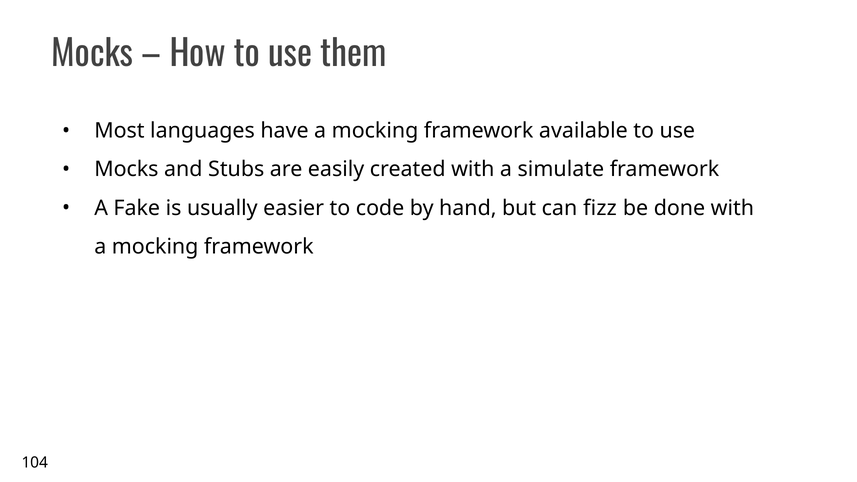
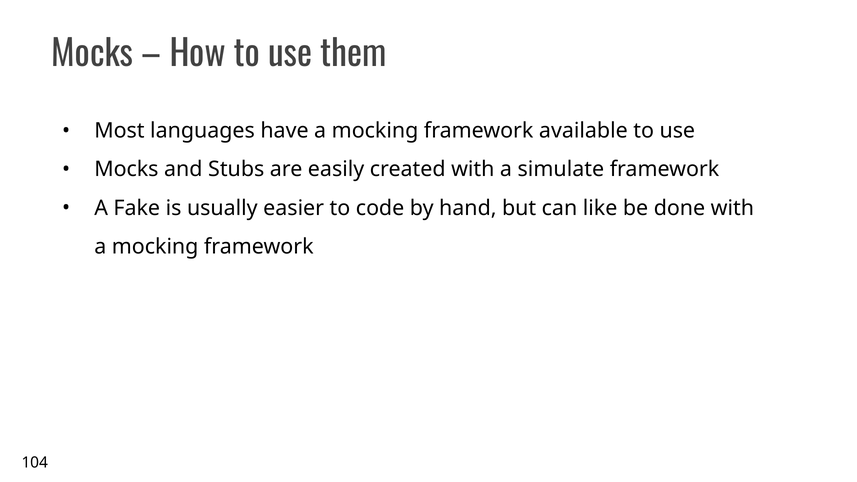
fizz: fizz -> like
